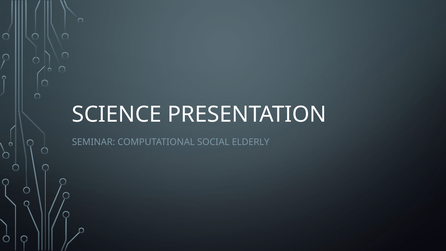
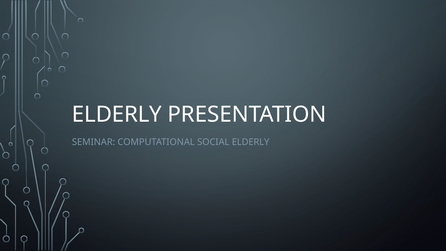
SCIENCE at (117, 115): SCIENCE -> ELDERLY
